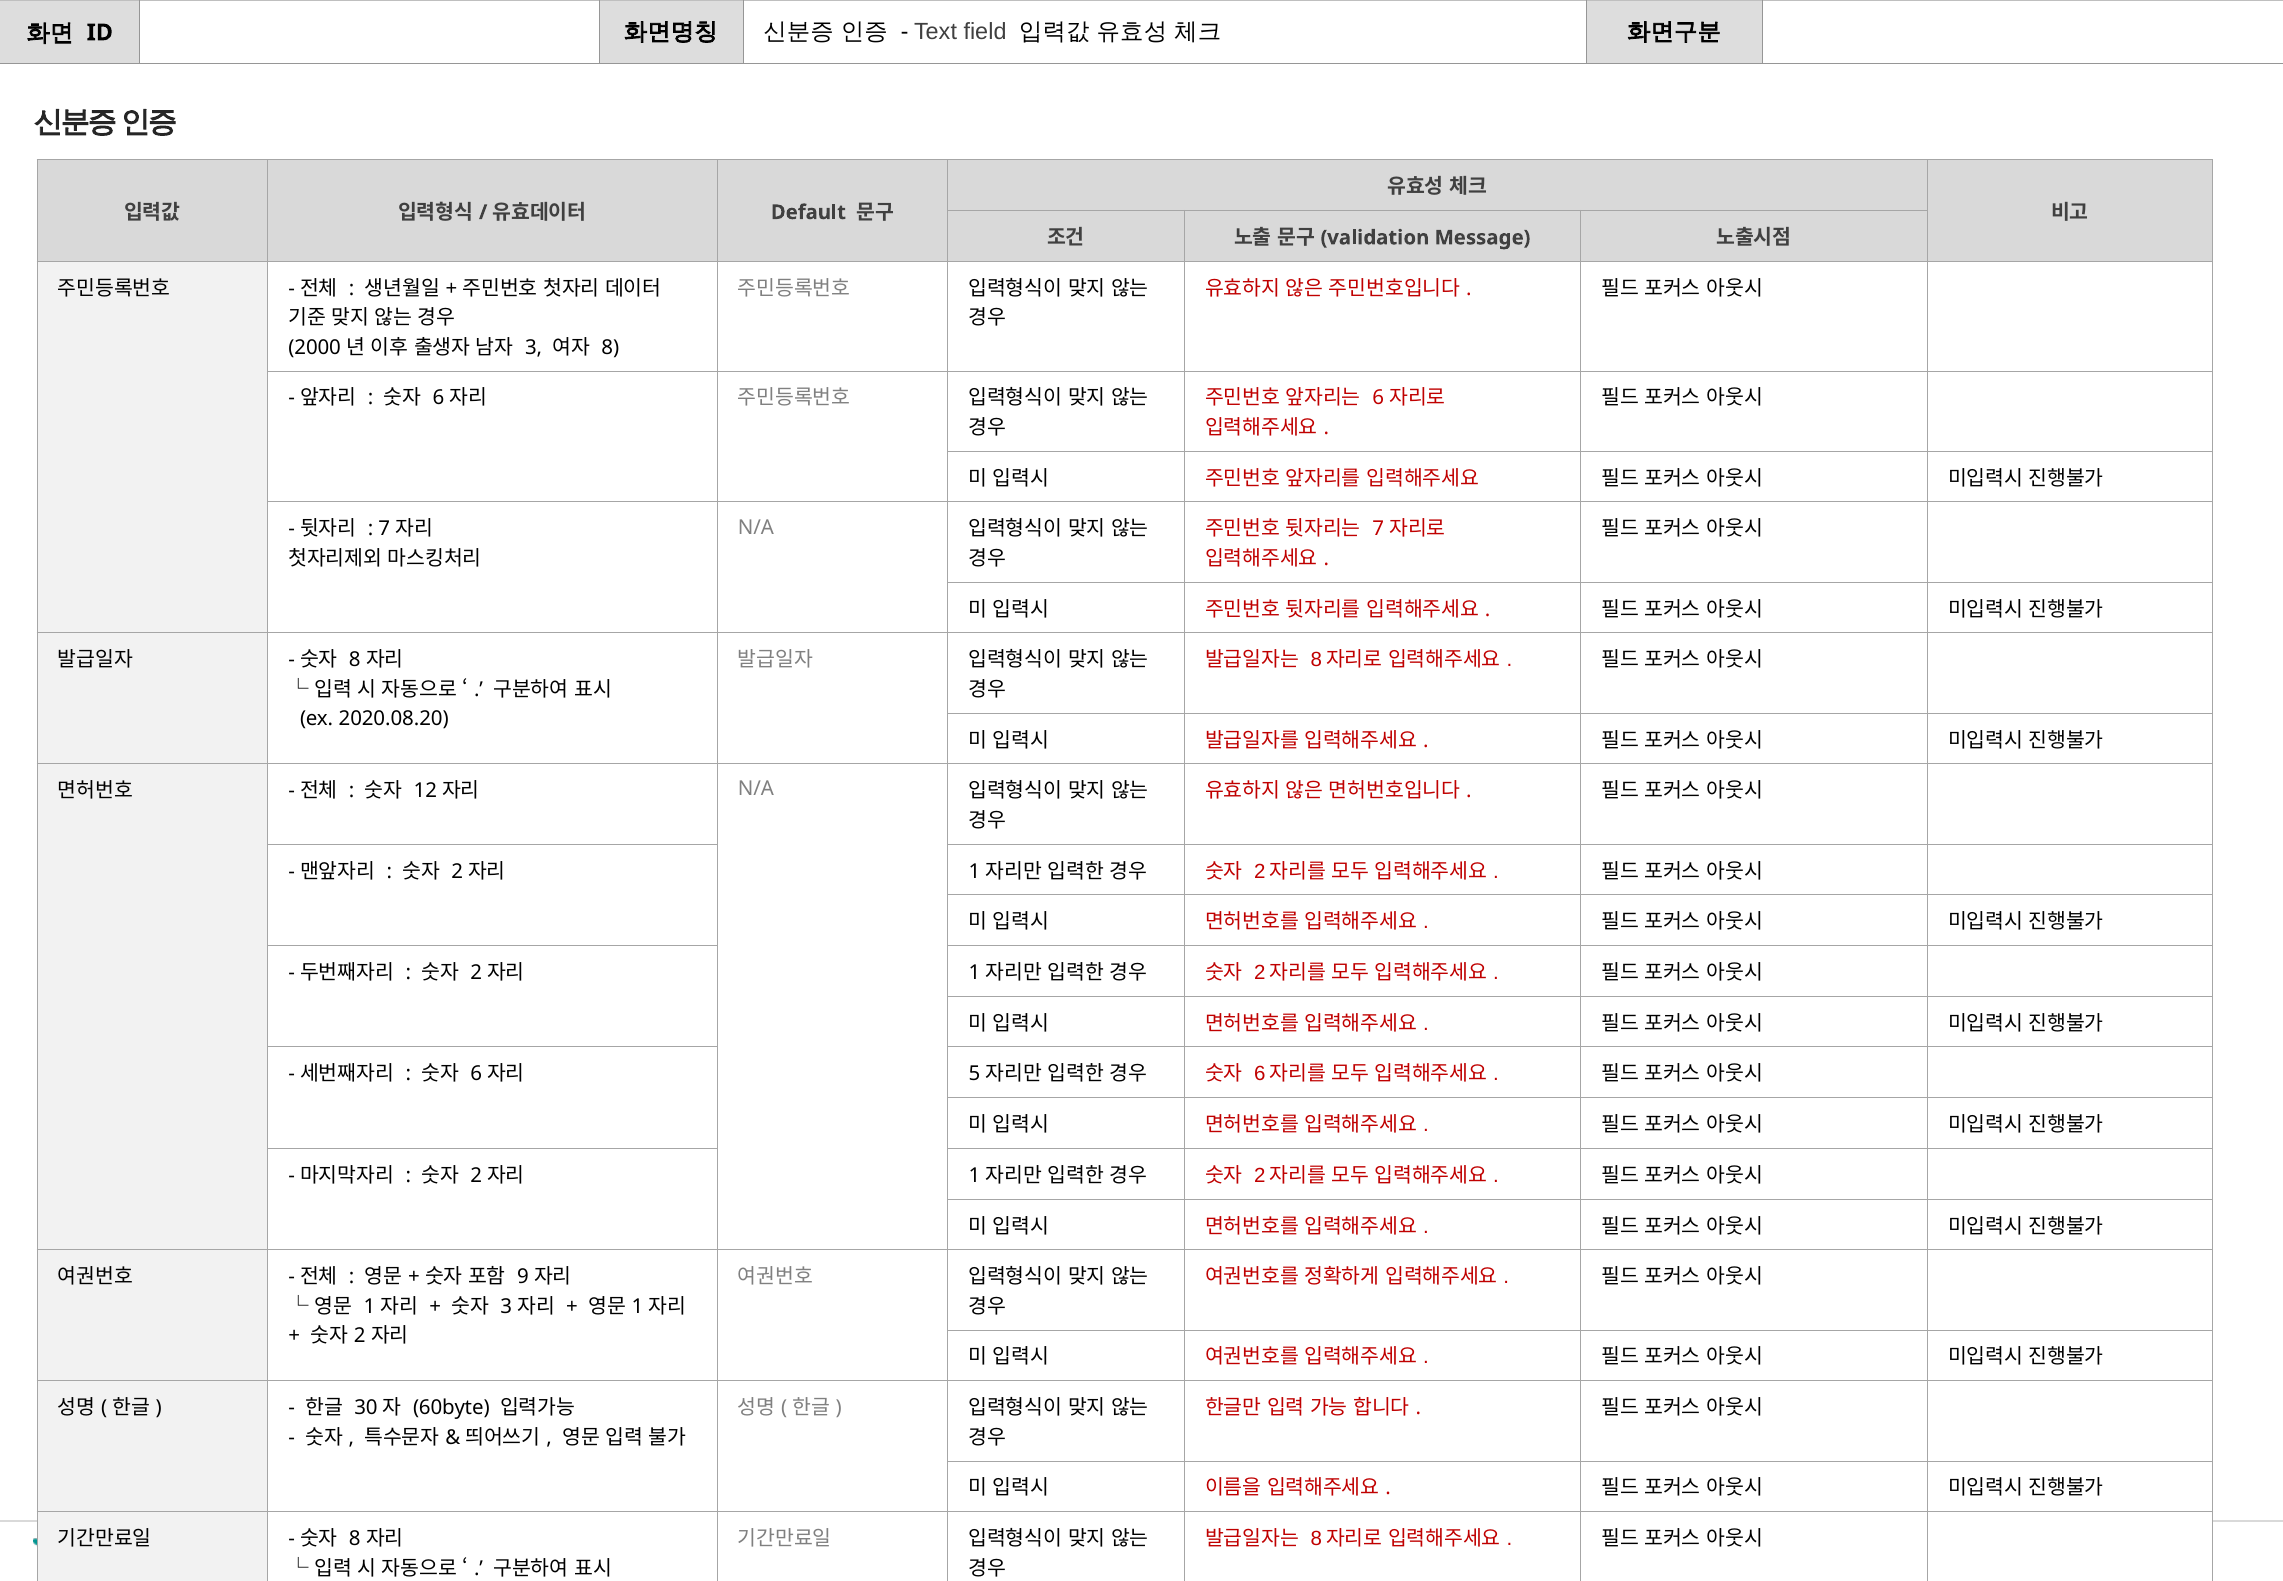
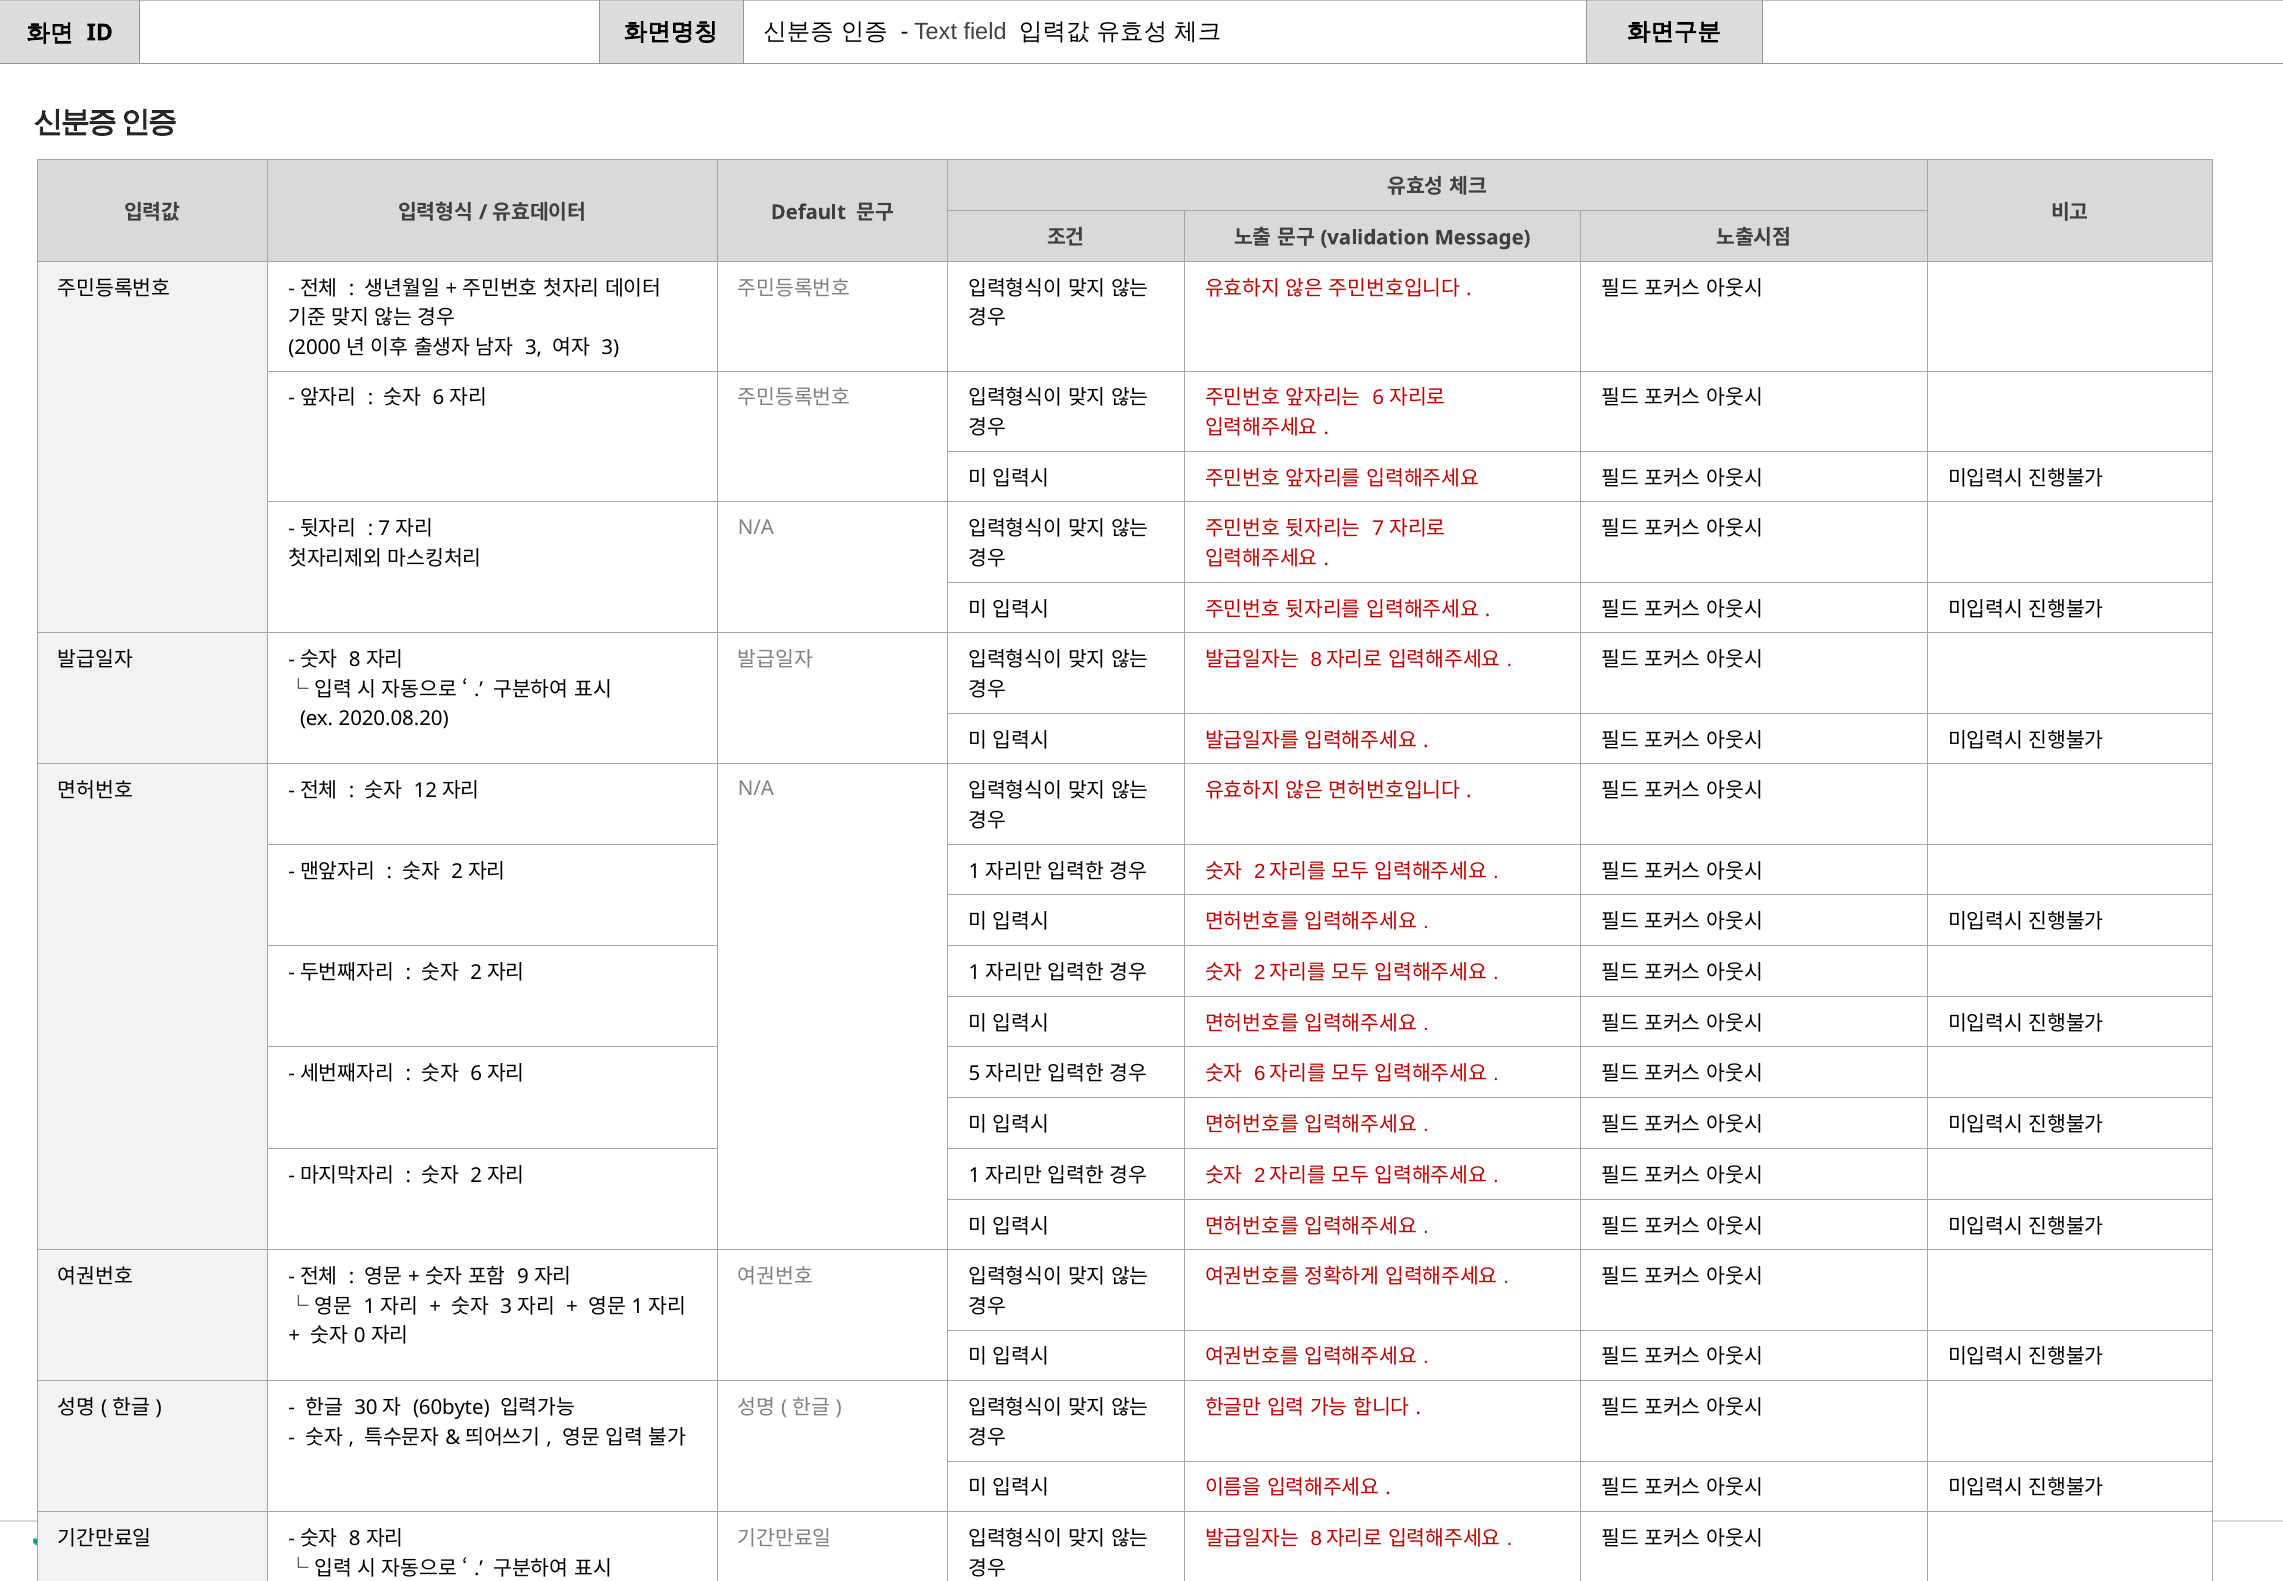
8 at (610, 347): 8 -> 3
2 at (360, 1336): 2 -> 0
